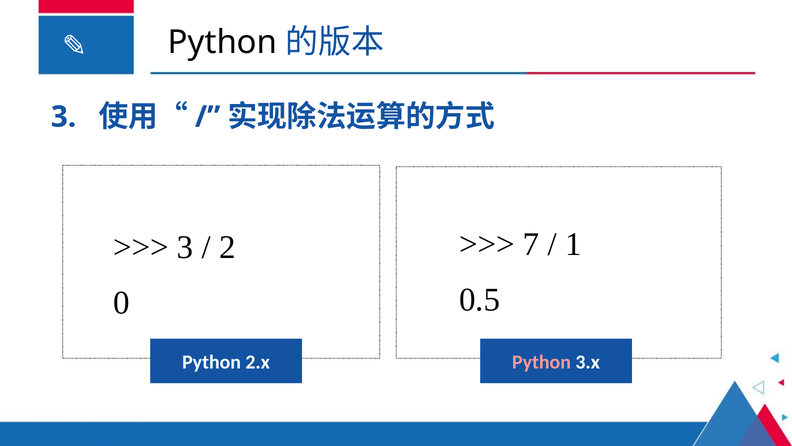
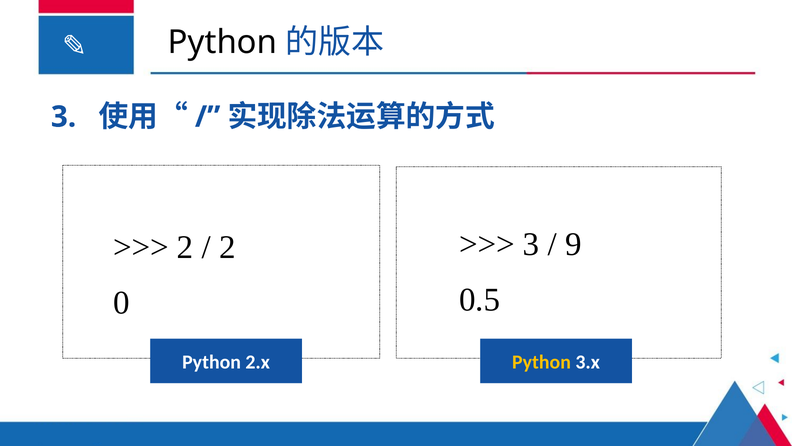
7 at (531, 244): 7 -> 3
1: 1 -> 9
3 at (185, 247): 3 -> 2
Python at (542, 362) colour: pink -> yellow
